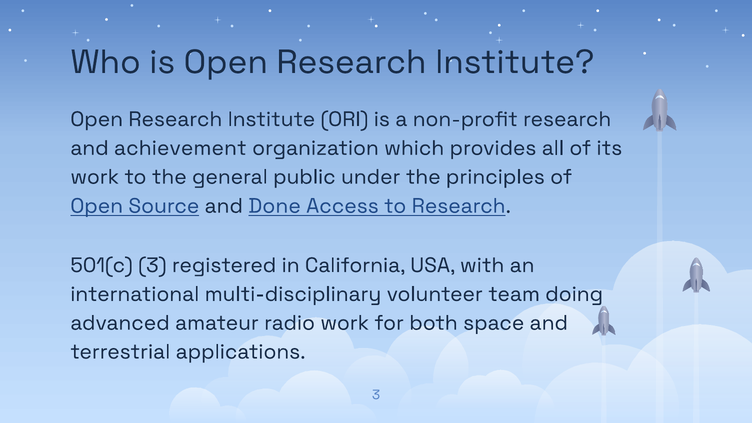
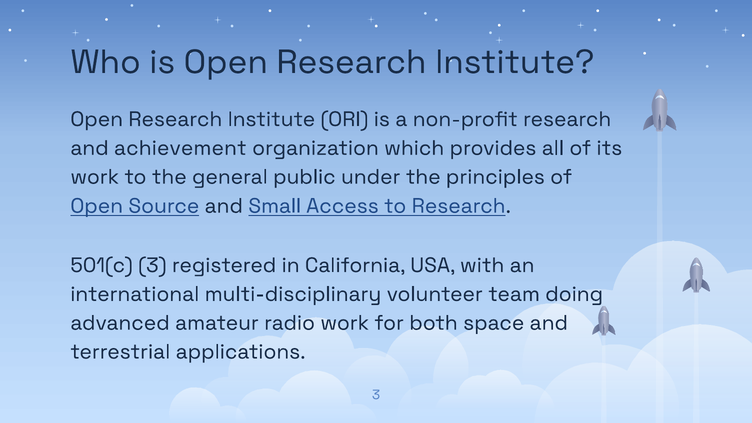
Done: Done -> Small
